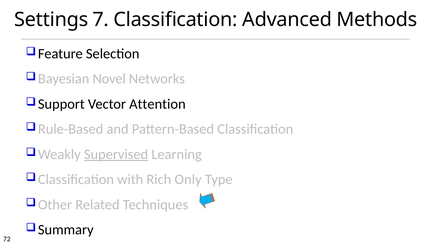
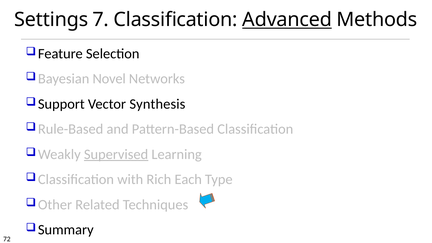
Advanced underline: none -> present
Attention: Attention -> Synthesis
Only: Only -> Each
